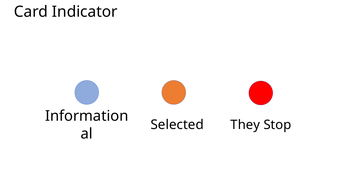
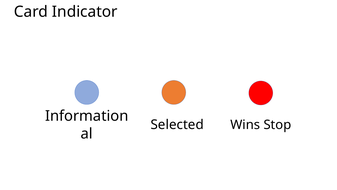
They: They -> Wins
